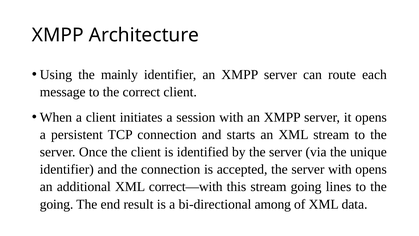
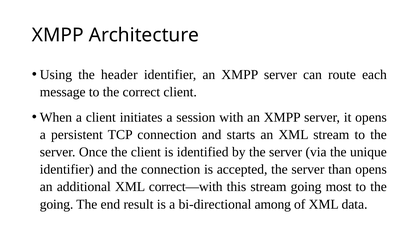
mainly: mainly -> header
server with: with -> than
lines: lines -> most
